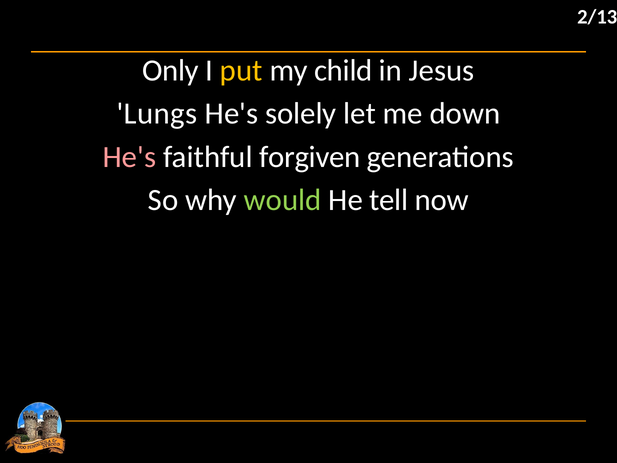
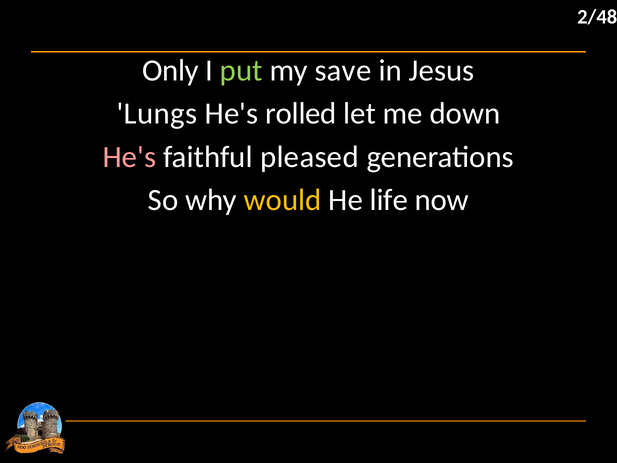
2/13: 2/13 -> 2/48
put colour: yellow -> light green
child: child -> save
solely: solely -> rolled
forgiven: forgiven -> pleased
would colour: light green -> yellow
tell: tell -> life
